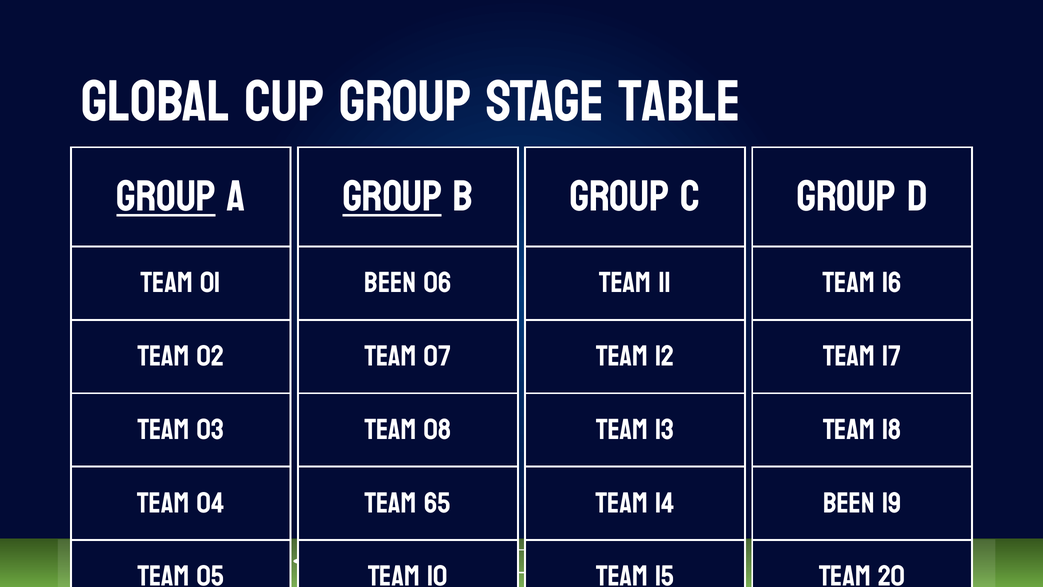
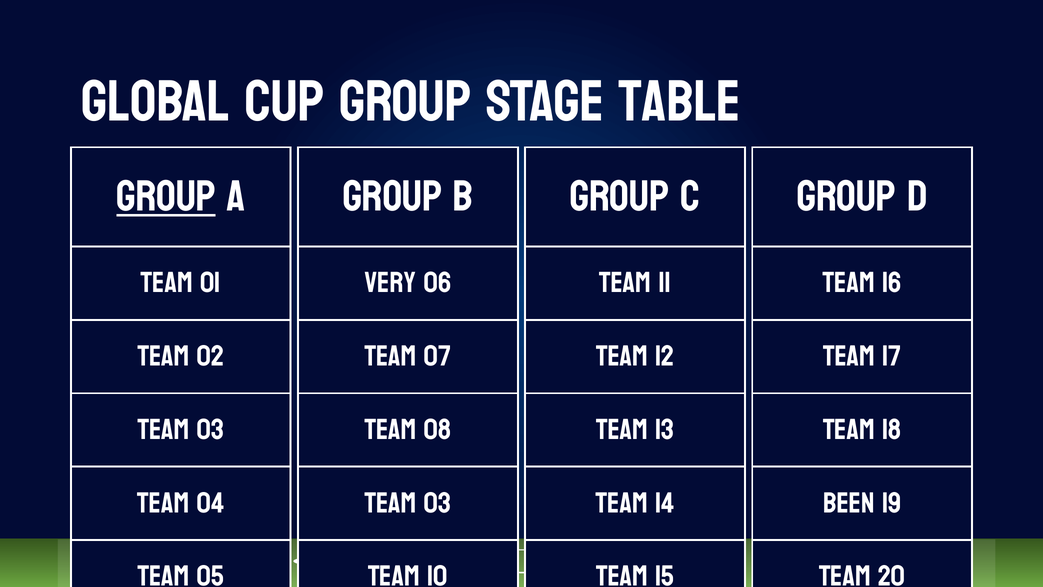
GROUP at (392, 196) underline: present -> none
BEEN at (390, 283): BEEN -> VERY
65 at (437, 503): 65 -> 03
